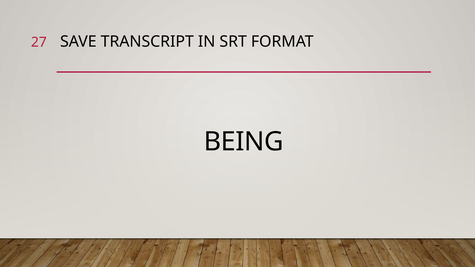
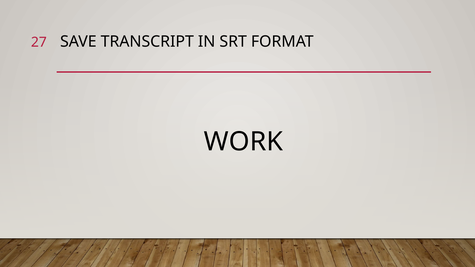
BEING: BEING -> WORK
